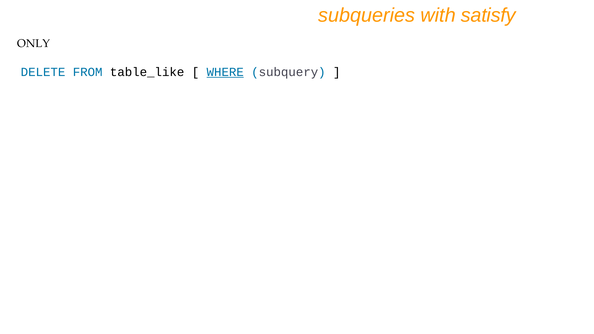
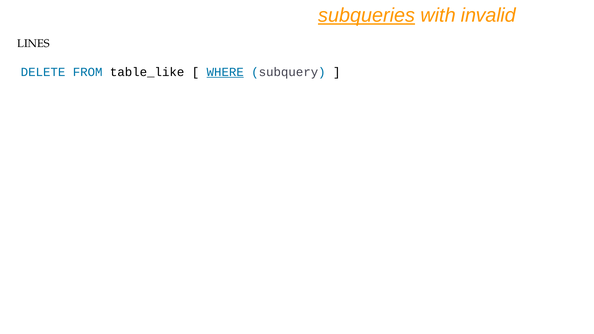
subqueries underline: none -> present
satisfy: satisfy -> invalid
ONLY: ONLY -> LINES
